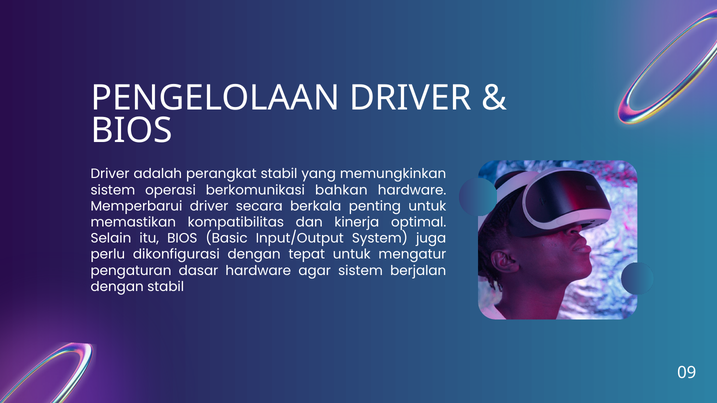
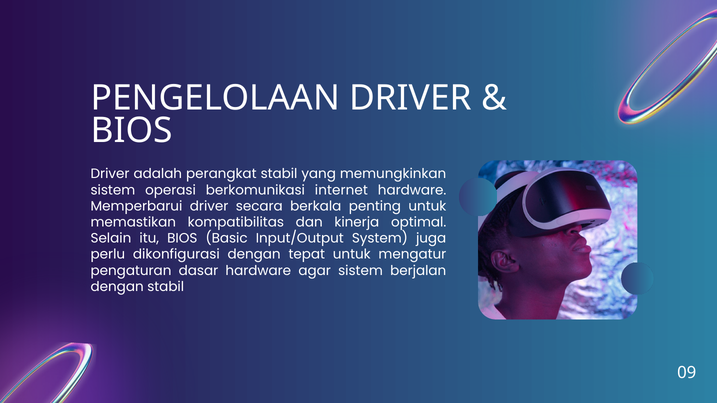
bahkan: bahkan -> internet
